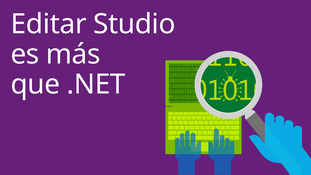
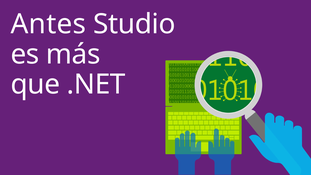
Editar: Editar -> Antes
